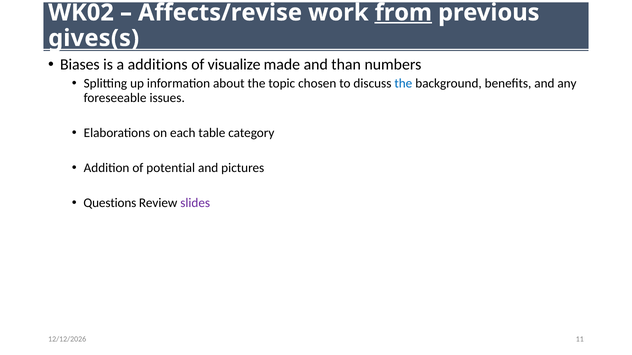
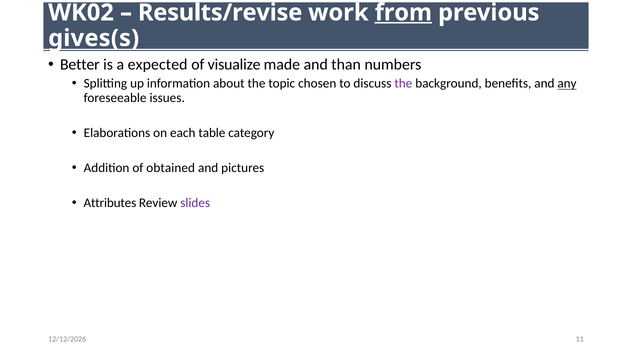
Affects/revise: Affects/revise -> Results/revise
Biases: Biases -> Better
additions: additions -> expected
the at (403, 84) colour: blue -> purple
any underline: none -> present
potential: potential -> obtained
Questions: Questions -> Attributes
